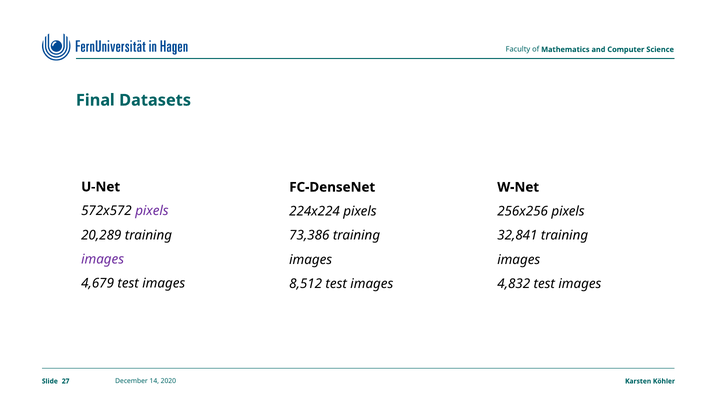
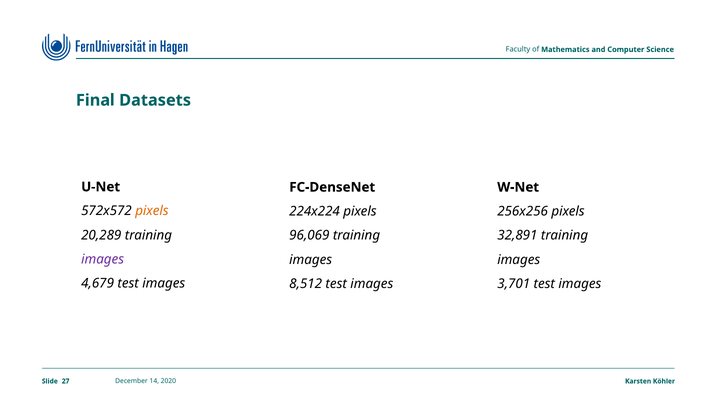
pixels at (152, 211) colour: purple -> orange
73,386: 73,386 -> 96,069
32,841: 32,841 -> 32,891
4,832: 4,832 -> 3,701
